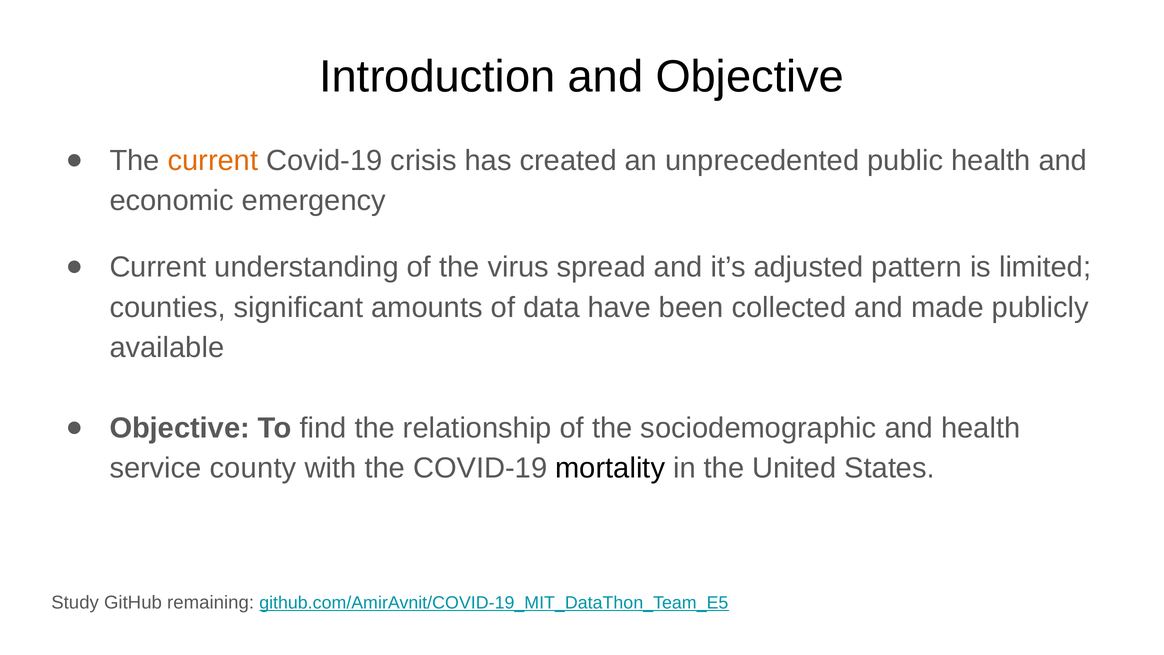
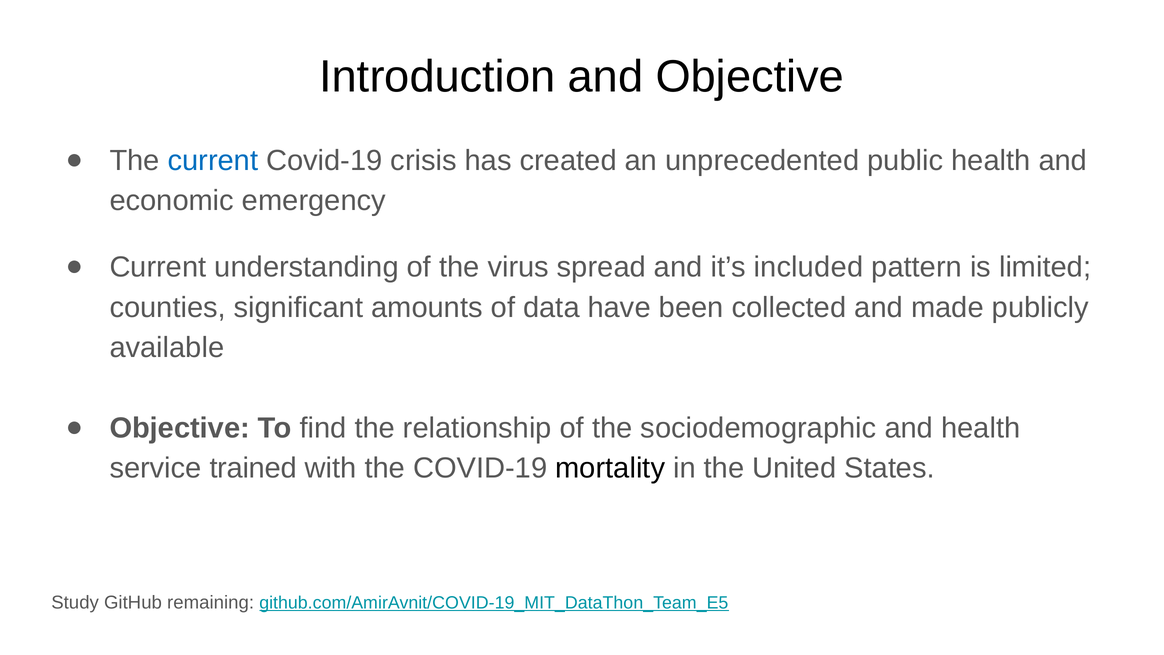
current at (213, 161) colour: orange -> blue
adjusted: adjusted -> included
county: county -> trained
